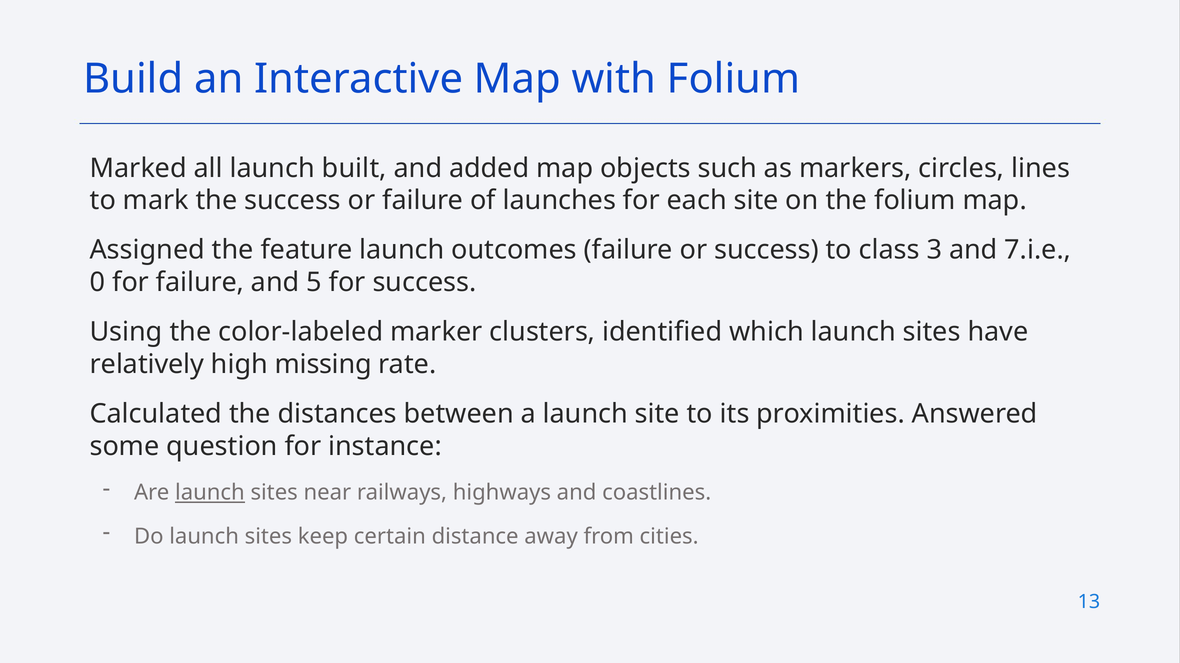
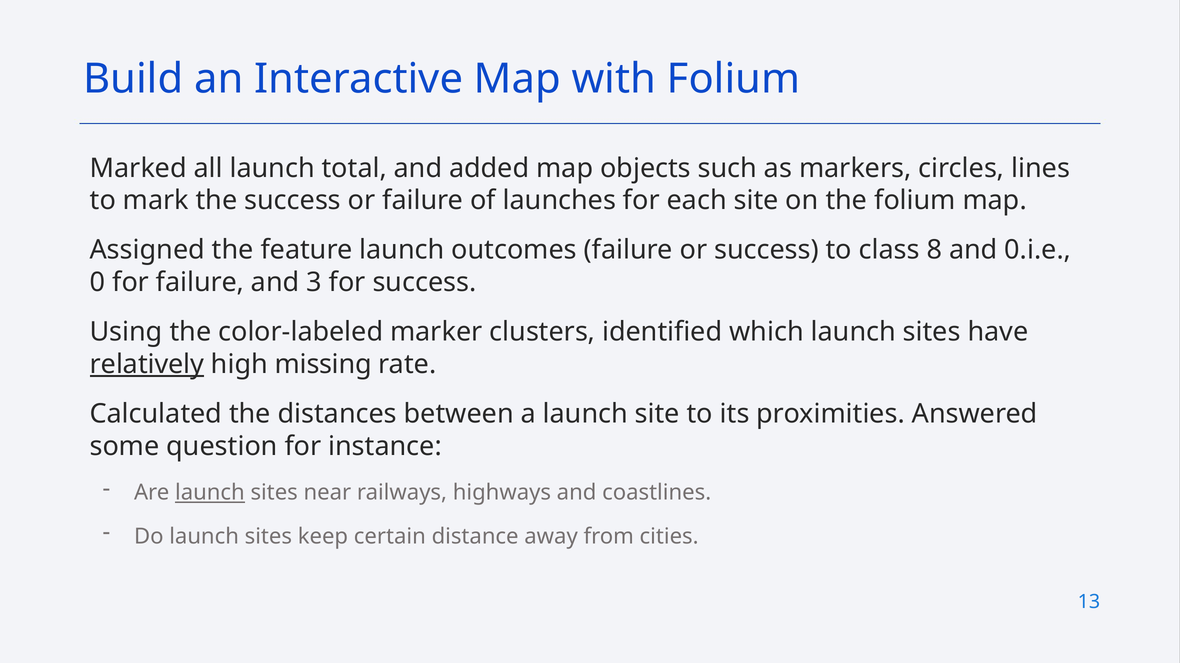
built: built -> total
3: 3 -> 8
7.i.e: 7.i.e -> 0.i.e
5: 5 -> 3
relatively underline: none -> present
